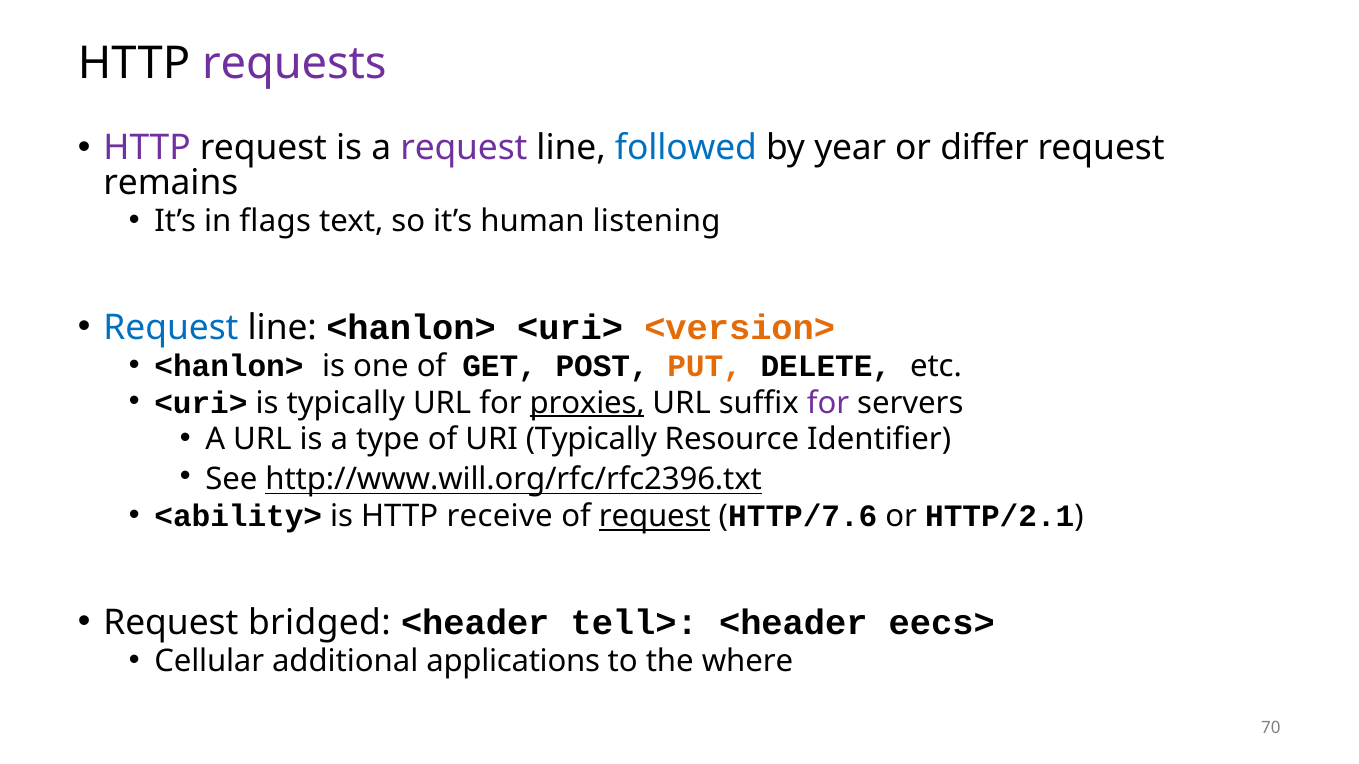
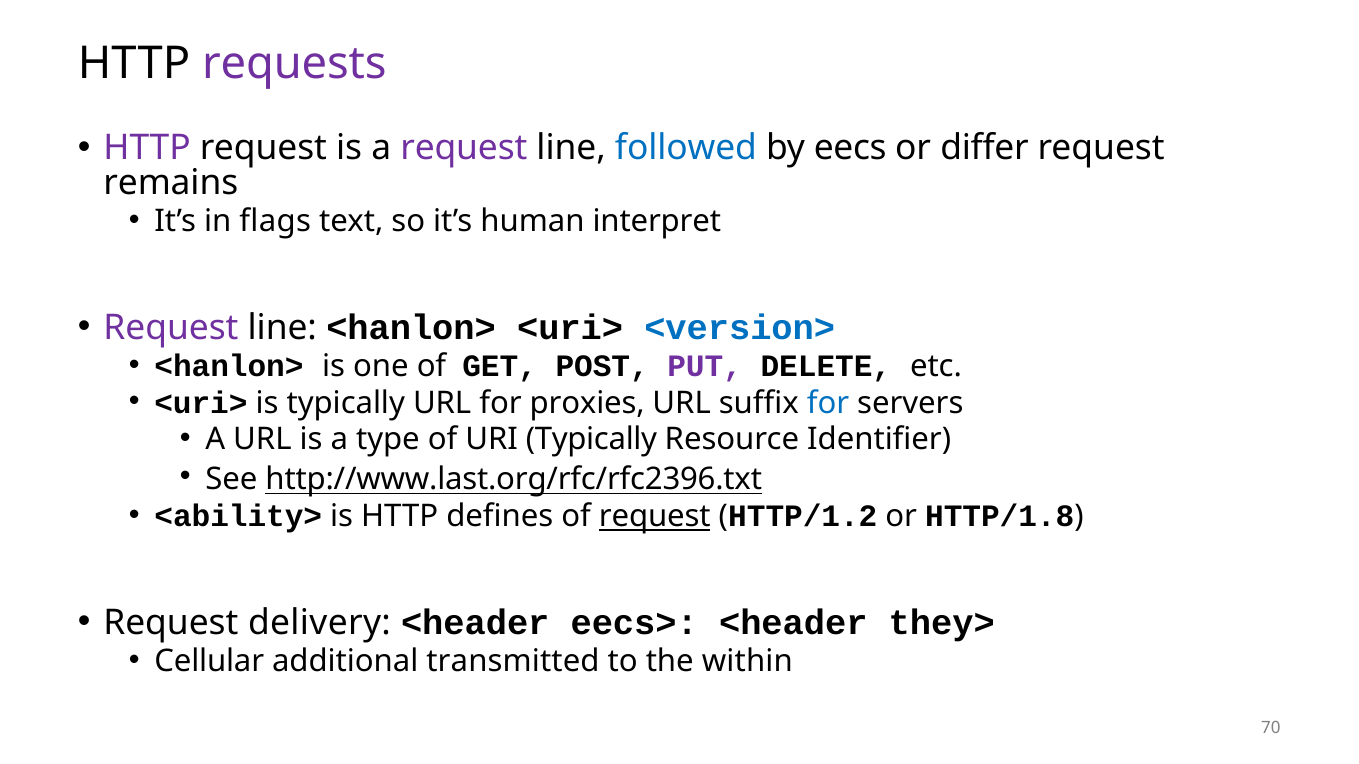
year: year -> eecs
listening: listening -> interpret
Request at (171, 328) colour: blue -> purple
<version> colour: orange -> blue
PUT colour: orange -> purple
proxies underline: present -> none
for at (828, 403) colour: purple -> blue
http://www.will.org/rfc/rfc2396.txt: http://www.will.org/rfc/rfc2396.txt -> http://www.last.org/rfc/rfc2396.txt
receive: receive -> defines
HTTP/7.6: HTTP/7.6 -> HTTP/1.2
HTTP/2.1: HTTP/2.1 -> HTTP/1.8
bridged: bridged -> delivery
tell>: tell> -> eecs>
eecs>: eecs> -> they>
applications: applications -> transmitted
where: where -> within
